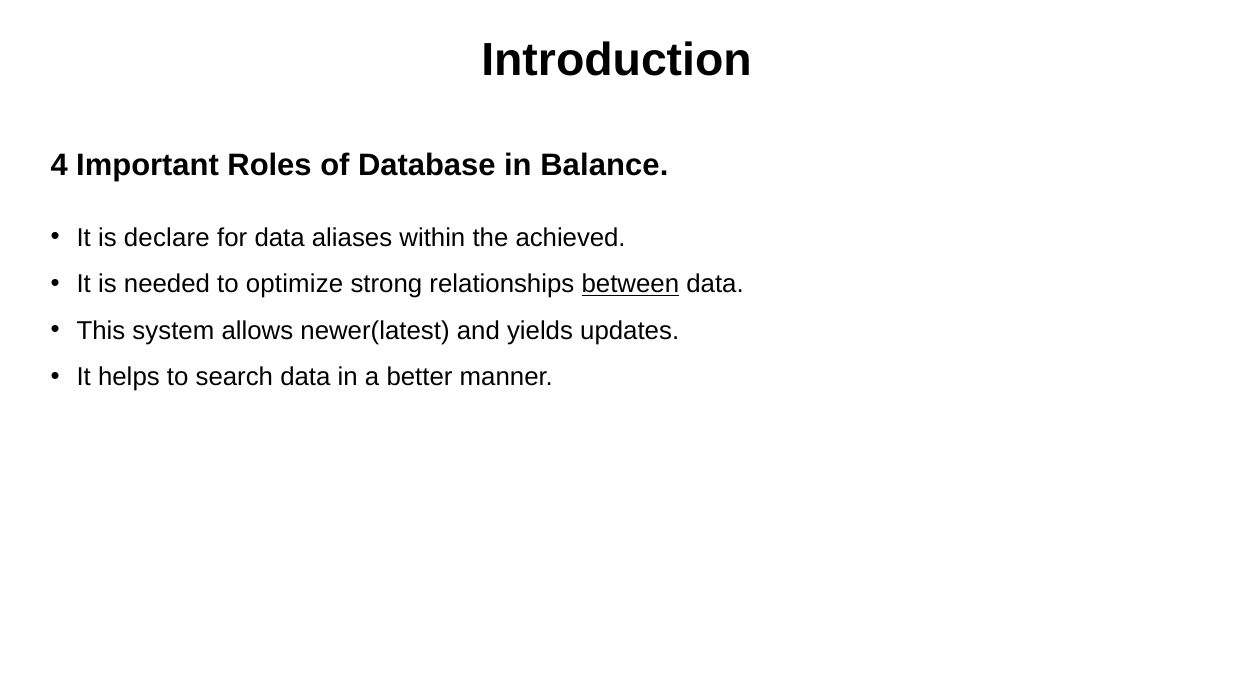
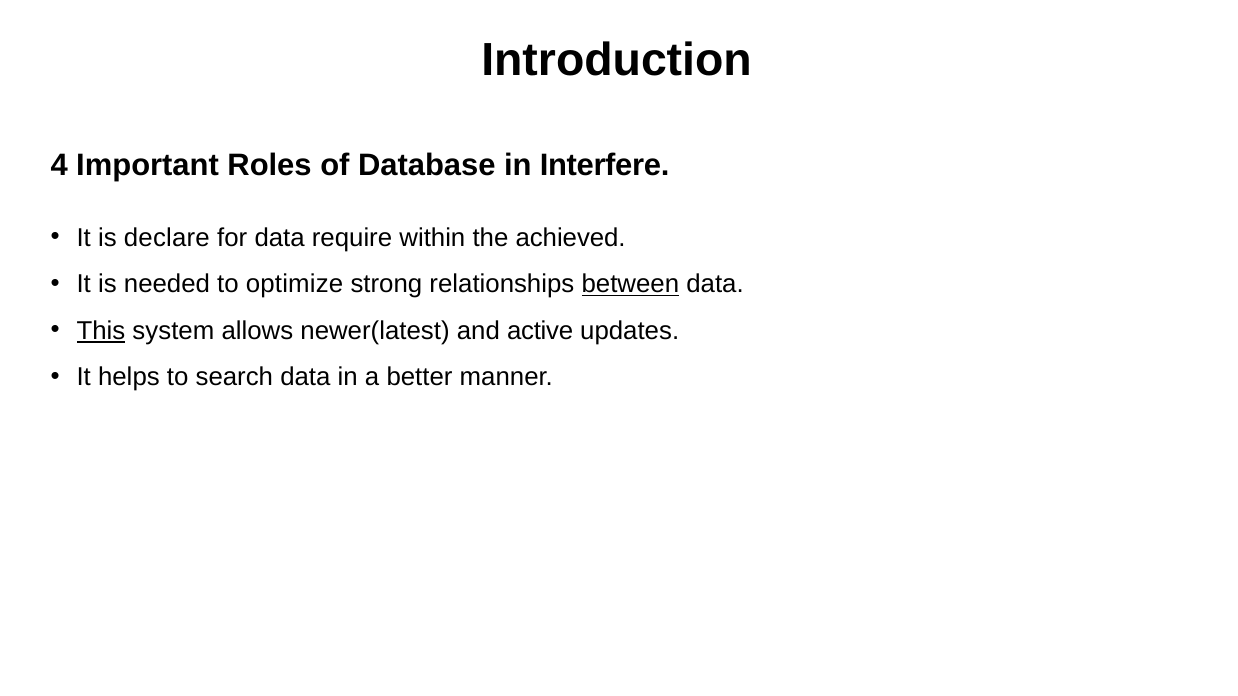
Balance: Balance -> Interfere
aliases: aliases -> require
This underline: none -> present
yields: yields -> active
